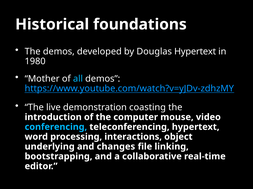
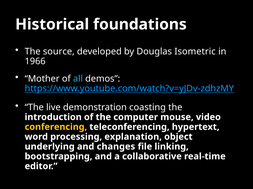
The demos: demos -> source
Douglas Hypertext: Hypertext -> Isometric
1980: 1980 -> 1966
conferencing colour: light blue -> yellow
interactions: interactions -> explanation
